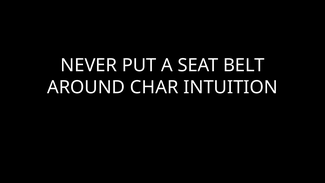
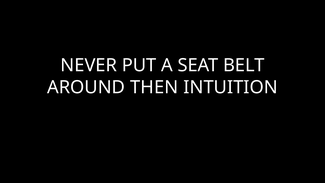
CHAR: CHAR -> THEN
